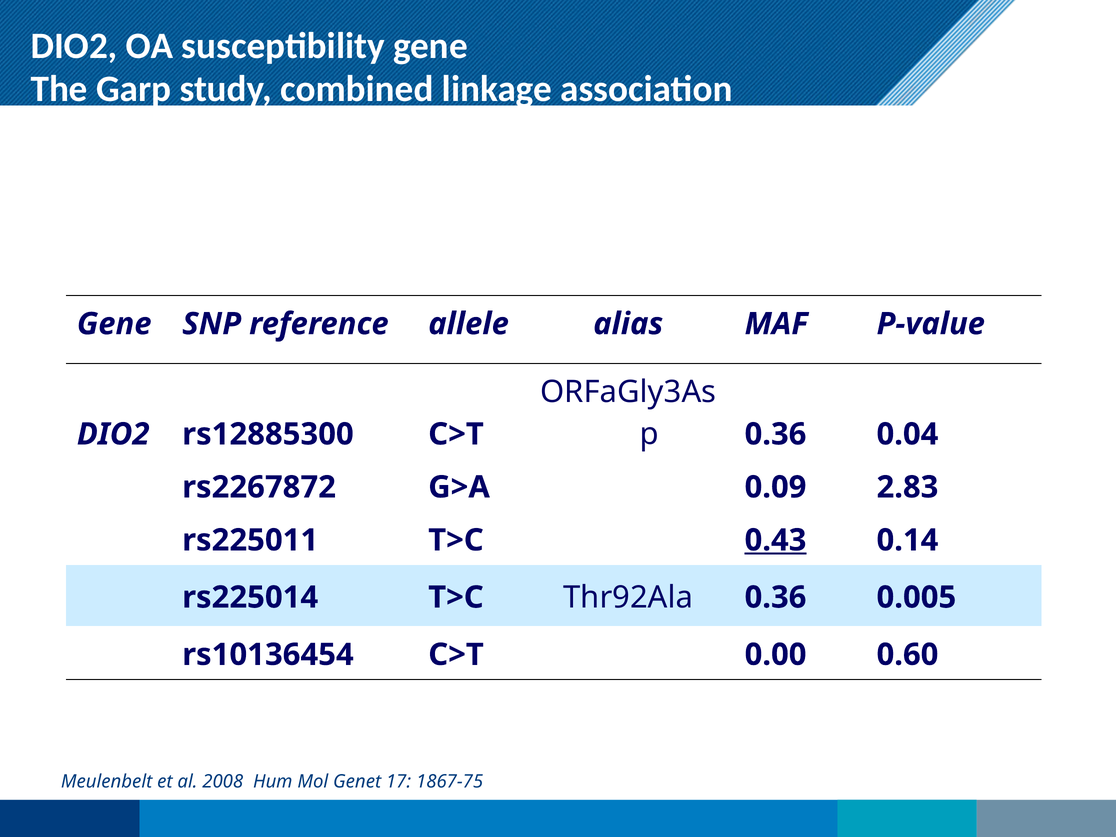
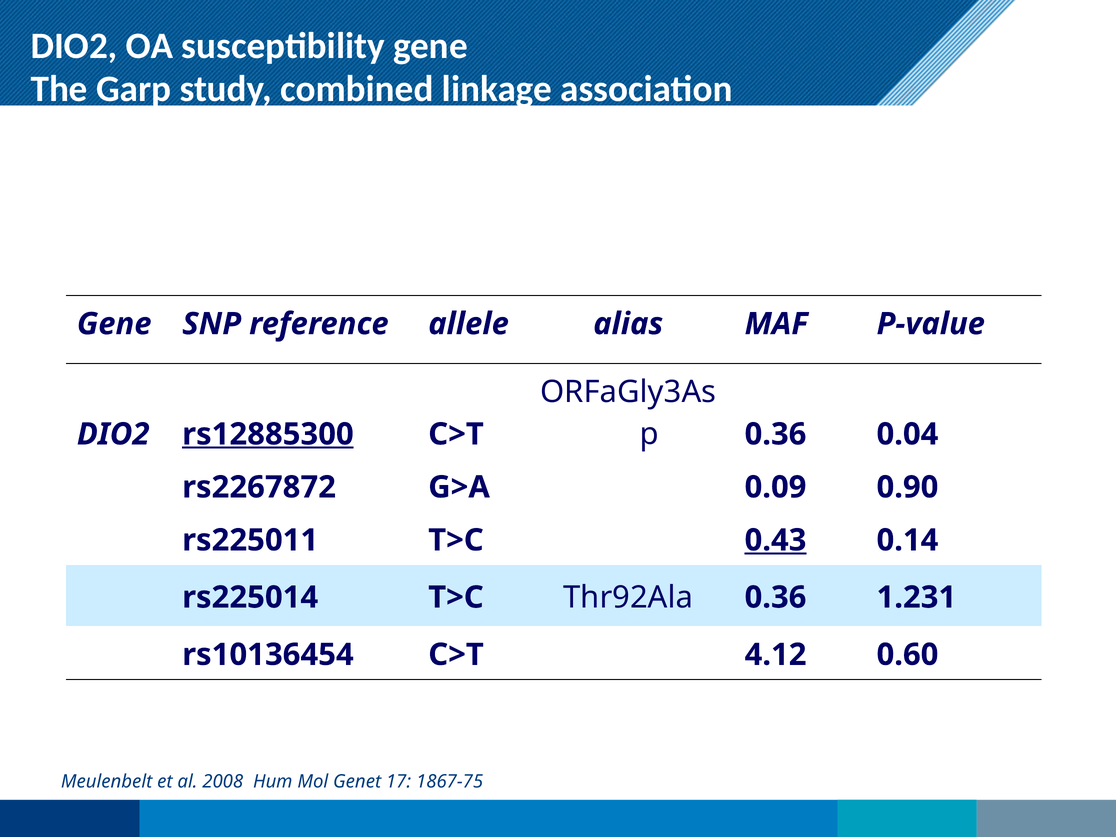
rs12885300 underline: none -> present
2.83: 2.83 -> 0.90
0.005: 0.005 -> 1.231
0.00: 0.00 -> 4.12
